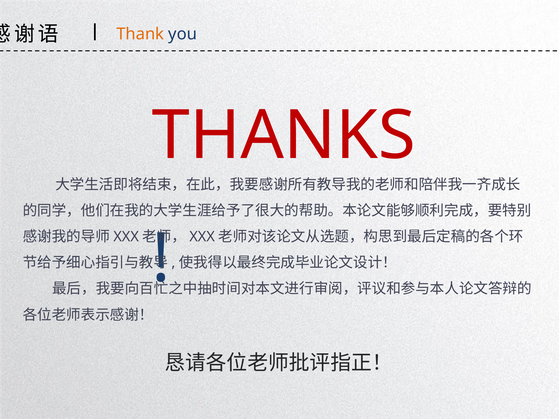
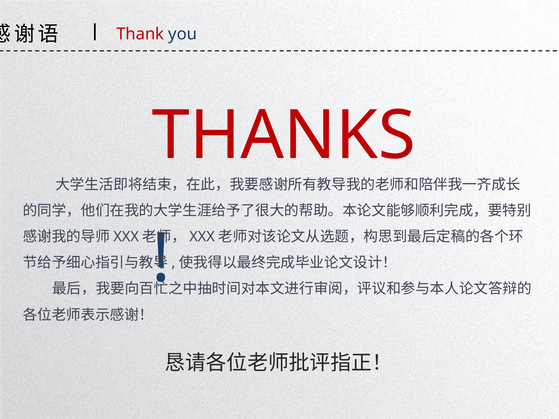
Thank colour: orange -> red
